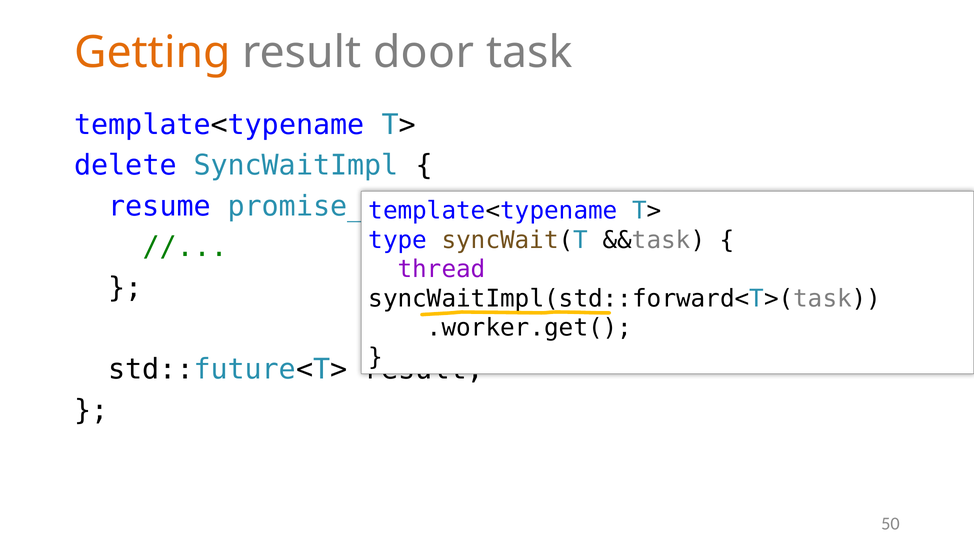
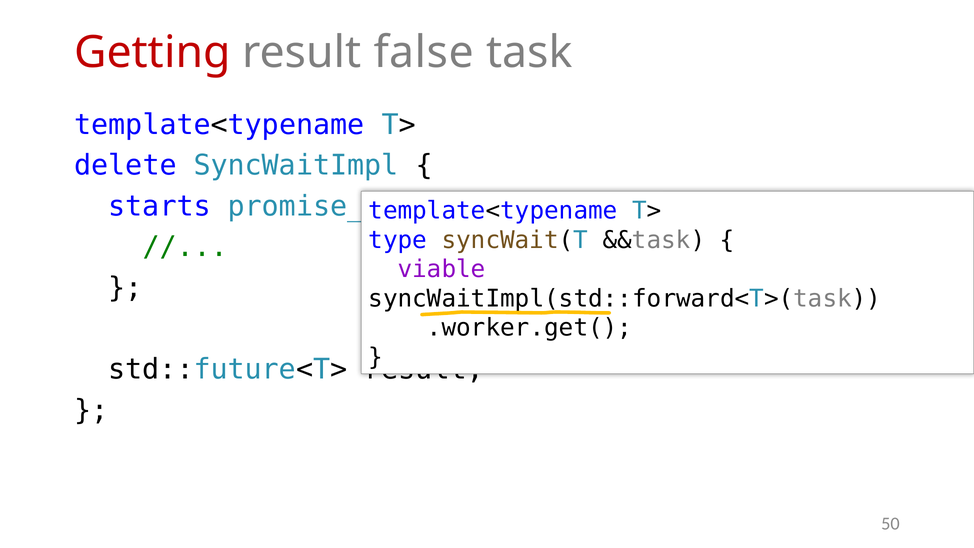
Getting colour: orange -> red
door: door -> false
resume: resume -> starts
thread: thread -> viable
